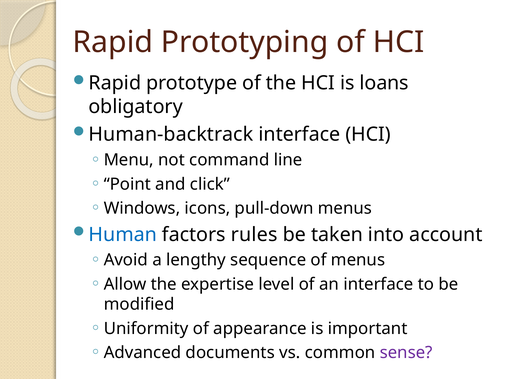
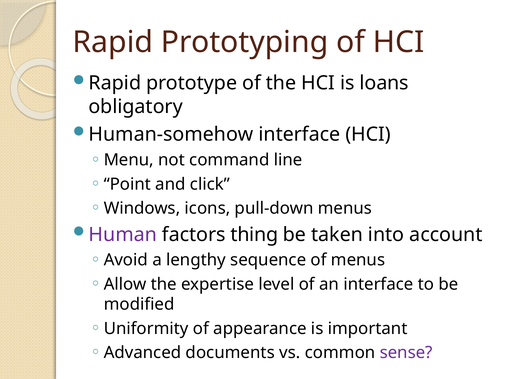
Human-backtrack: Human-backtrack -> Human-somehow
Human colour: blue -> purple
rules: rules -> thing
